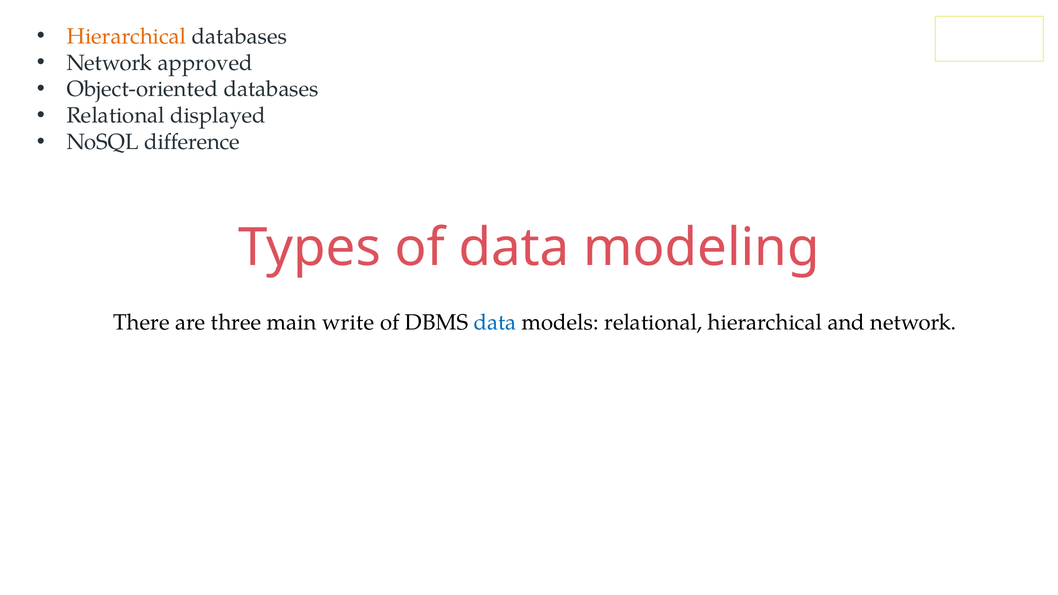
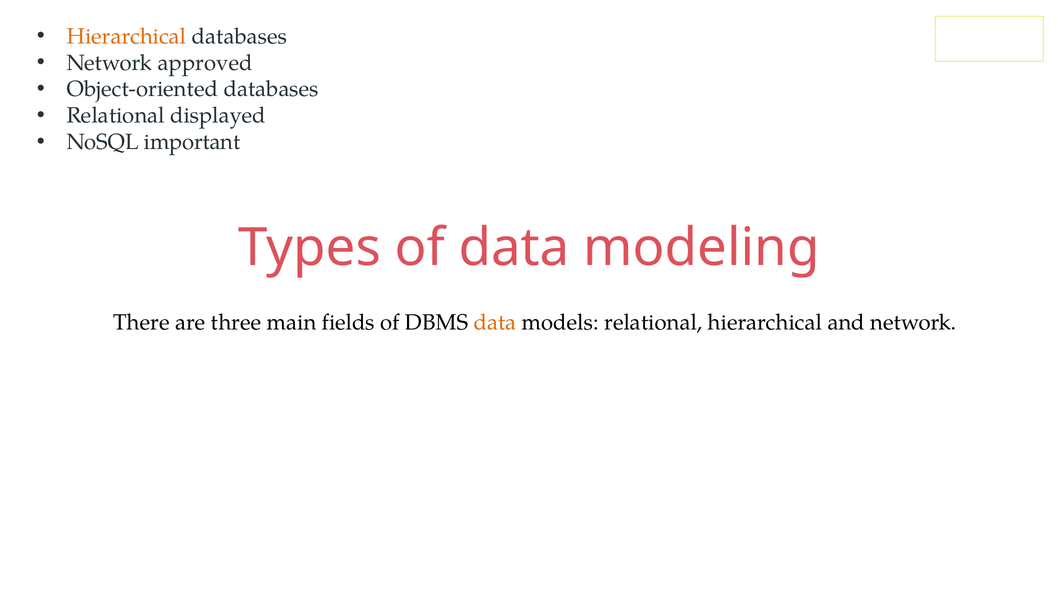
difference: difference -> important
write: write -> fields
data at (495, 322) colour: blue -> orange
